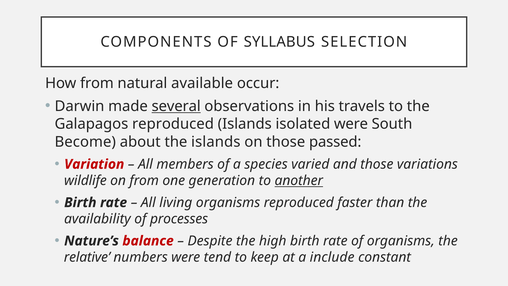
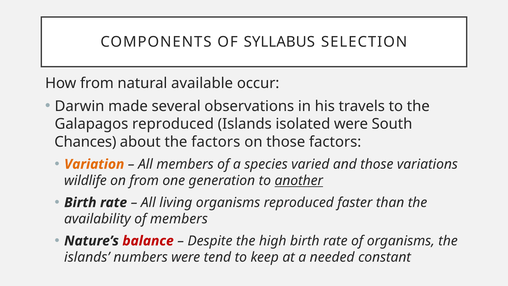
several underline: present -> none
Become: Become -> Chances
the islands: islands -> factors
those passed: passed -> factors
Variation colour: red -> orange
of processes: processes -> members
relative at (87, 257): relative -> islands
include: include -> needed
